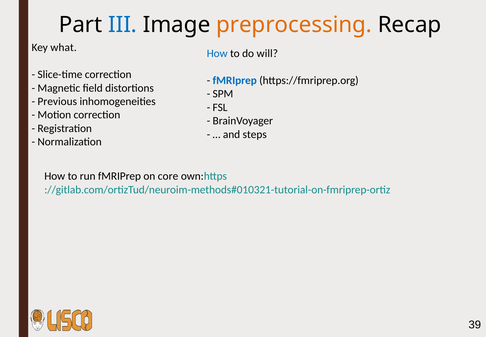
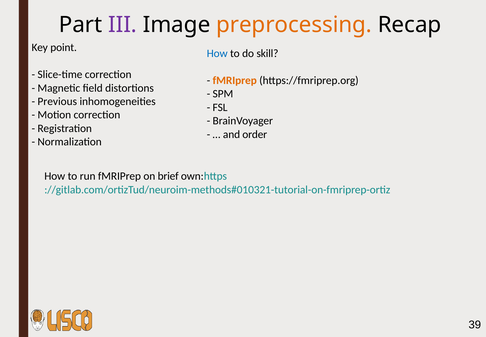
III colour: blue -> purple
what: what -> point
will: will -> skill
fMRIprep at (235, 80) colour: blue -> orange
steps: steps -> order
core: core -> brief
